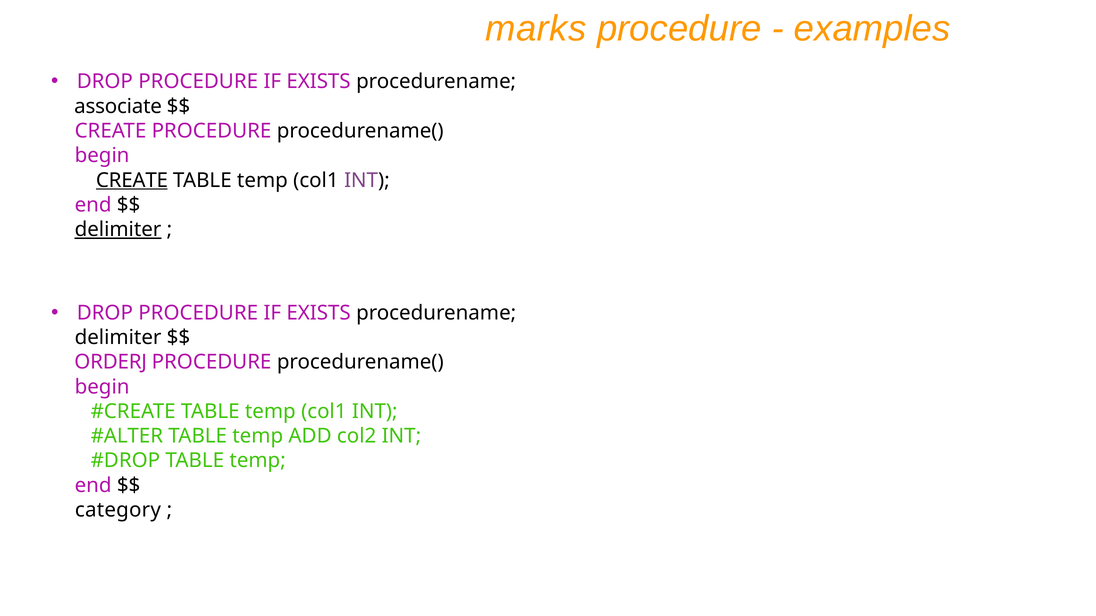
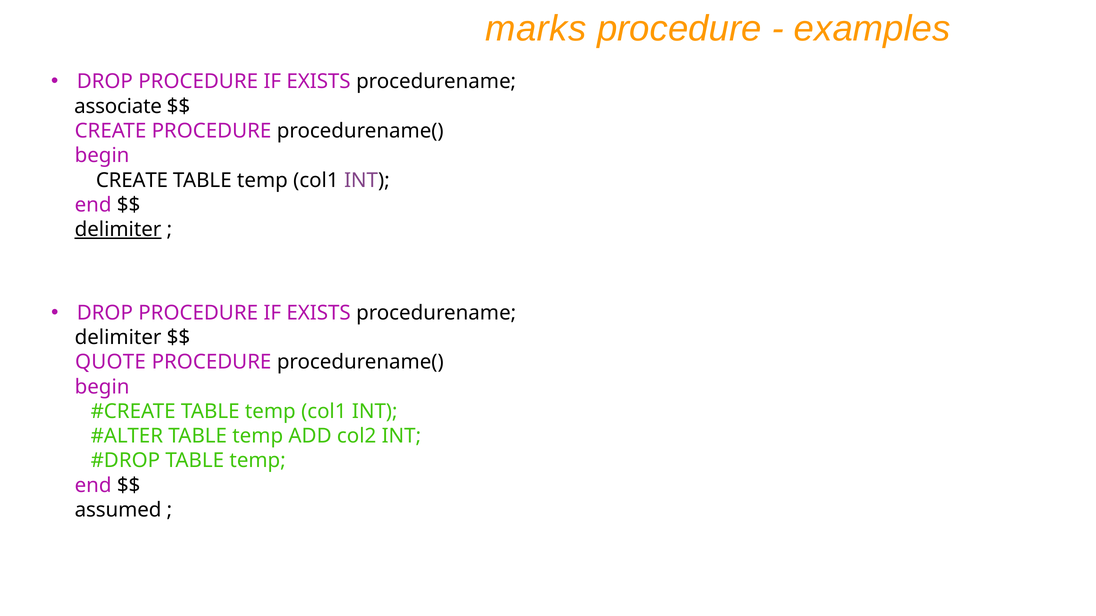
CREATE at (132, 180) underline: present -> none
ORDERJ: ORDERJ -> QUOTE
category: category -> assumed
